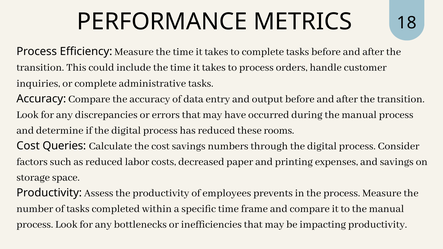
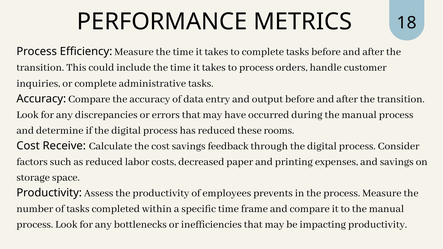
Queries: Queries -> Receive
numbers: numbers -> feedback
